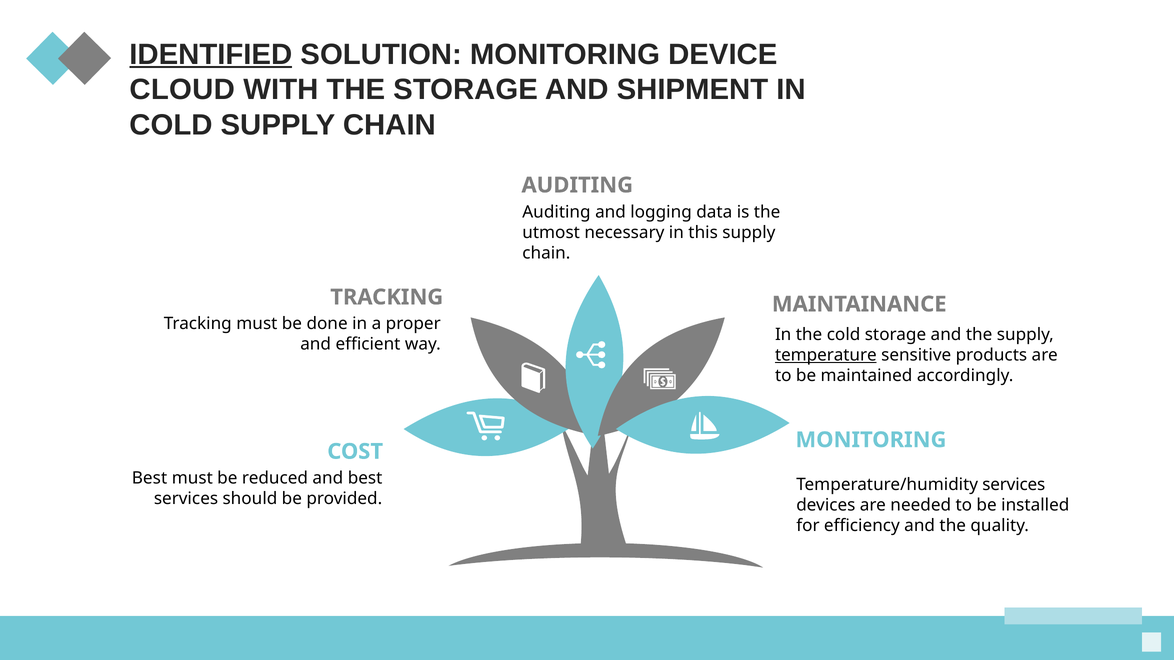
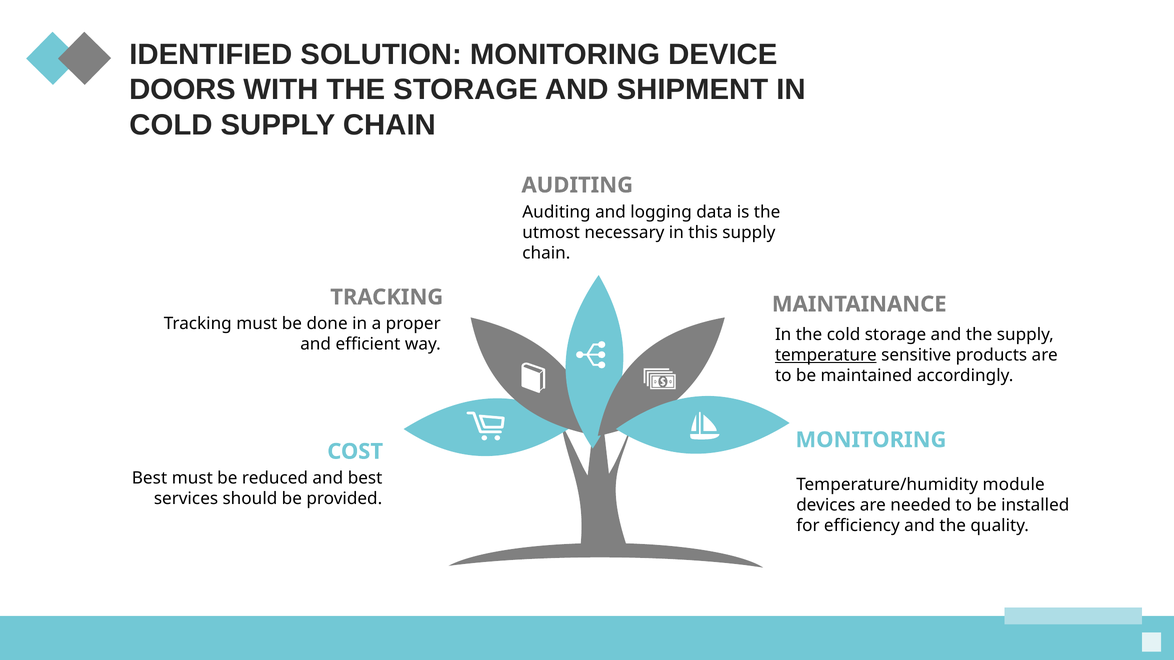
IDENTIFIED underline: present -> none
CLOUD: CLOUD -> DOORS
Temperature/humidity services: services -> module
